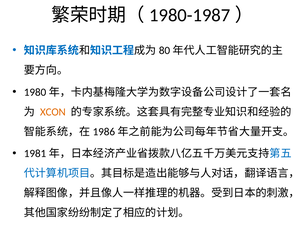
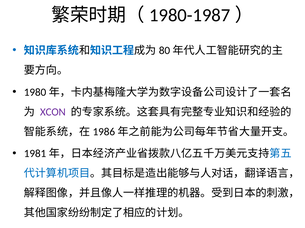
XCON colour: orange -> purple
